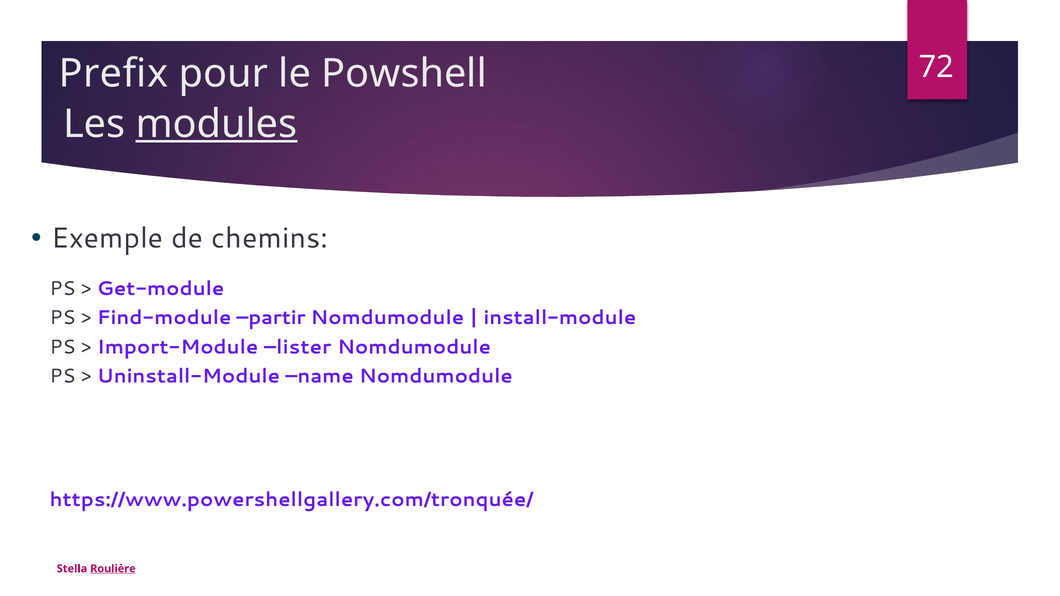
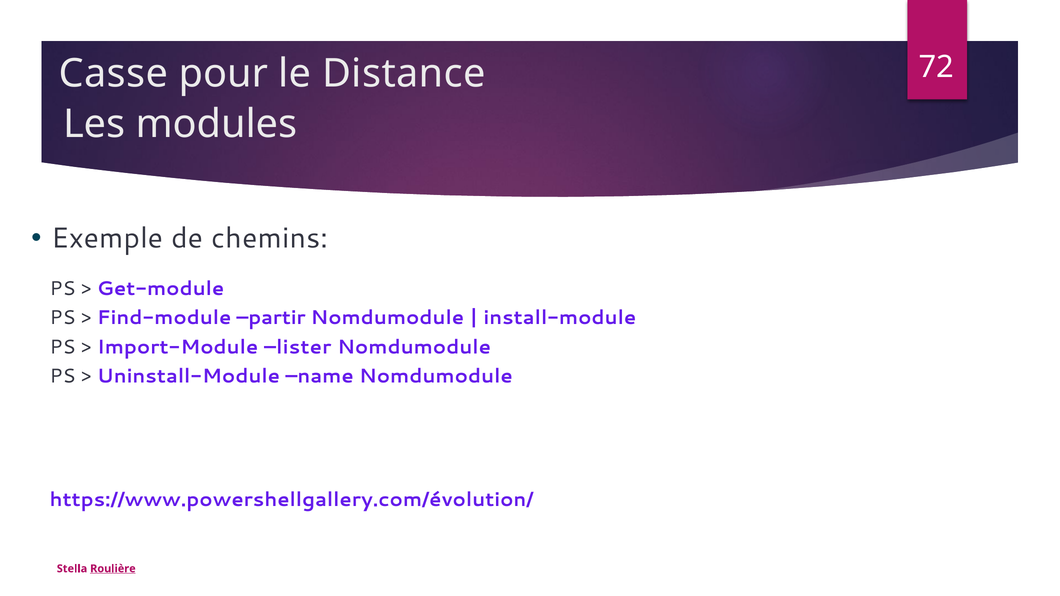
Prefix: Prefix -> Casse
Powshell: Powshell -> Distance
modules underline: present -> none
https://www.powershellgallery.com/tronquée/: https://www.powershellgallery.com/tronquée/ -> https://www.powershellgallery.com/évolution/
